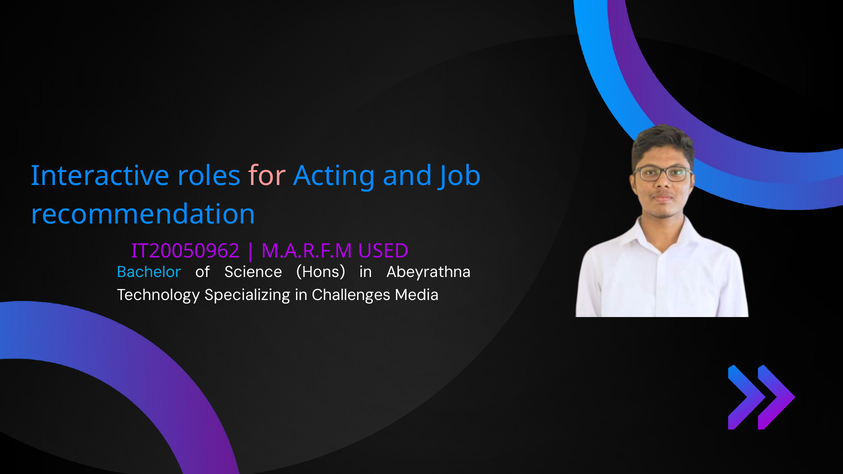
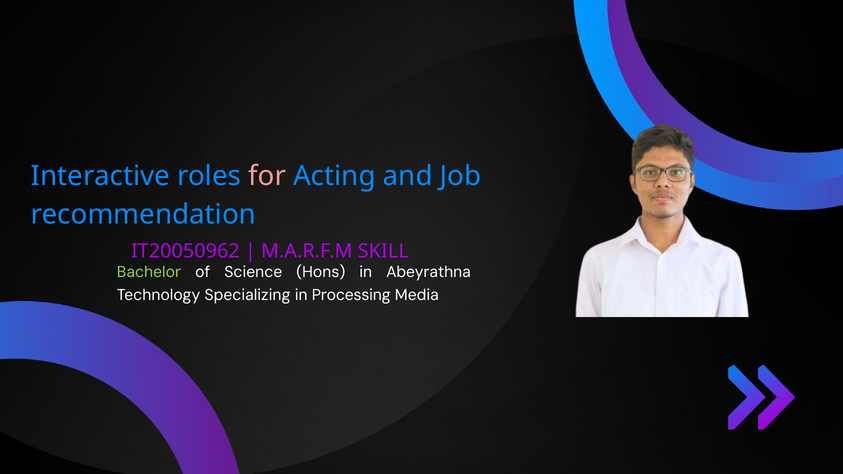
USED: USED -> SKILL
Bachelor colour: light blue -> light green
Challenges: Challenges -> Processing
